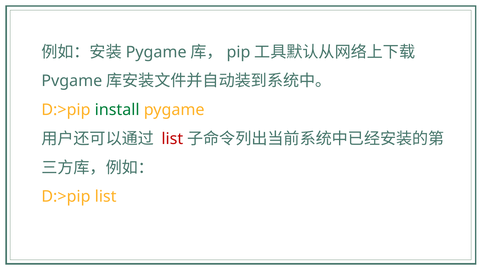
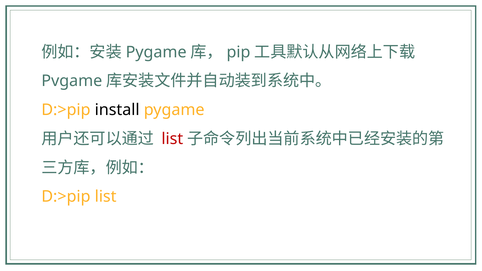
install colour: green -> black
